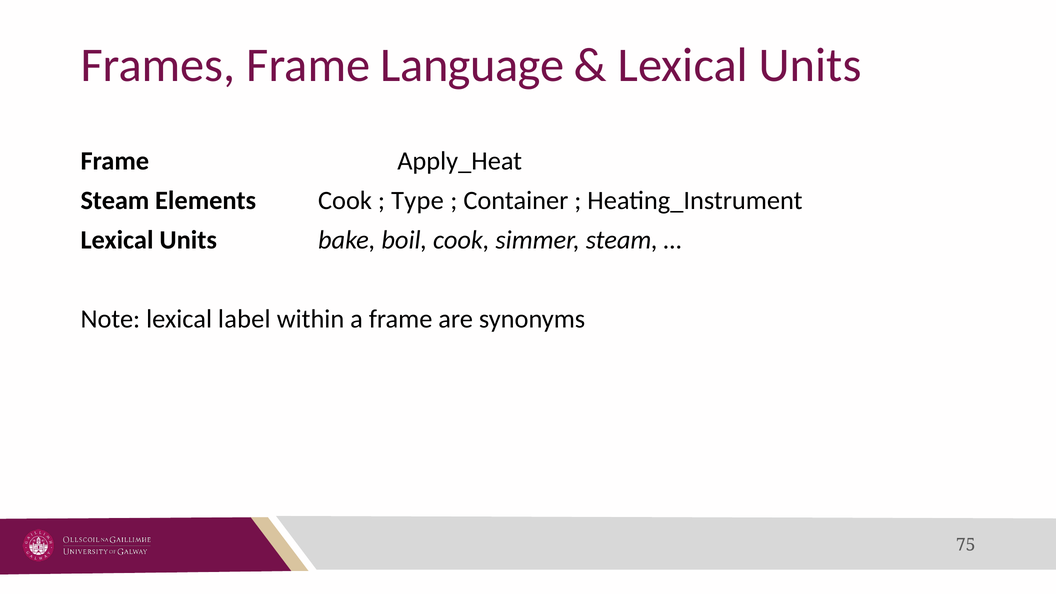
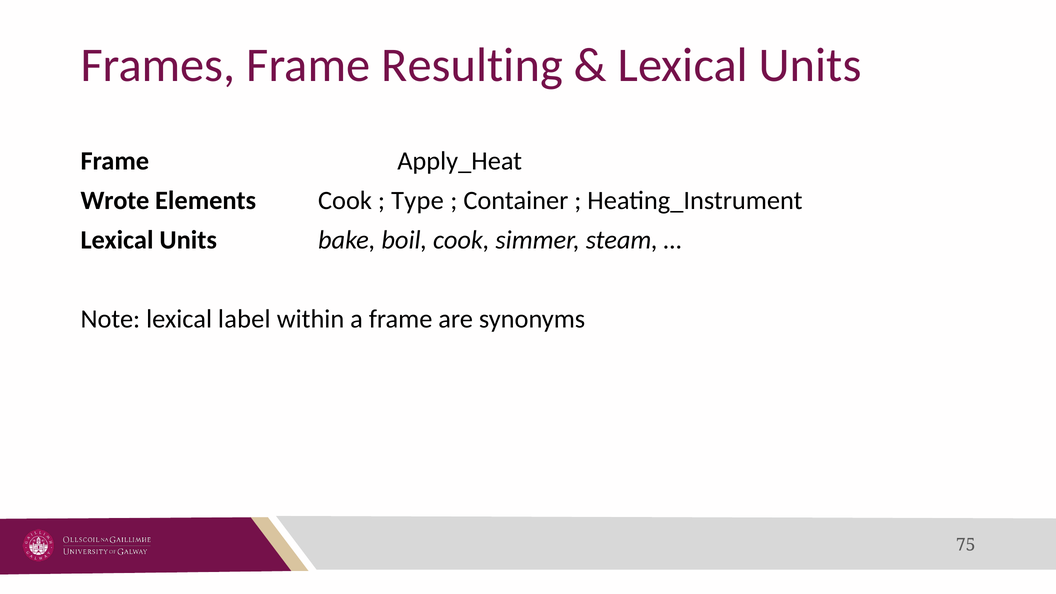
Language: Language -> Resulting
Steam at (115, 201): Steam -> Wrote
